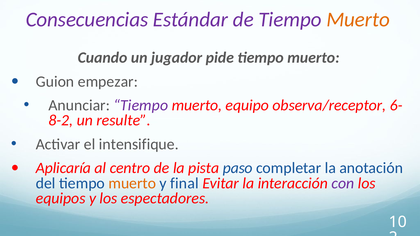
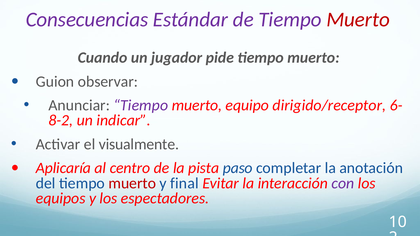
Muerto at (358, 20) colour: orange -> red
empezar: empezar -> observar
observa/receptor: observa/receptor -> dirigido/receptor
resulte: resulte -> indicar
intensifique: intensifique -> visualmente
muerto at (132, 183) colour: orange -> red
